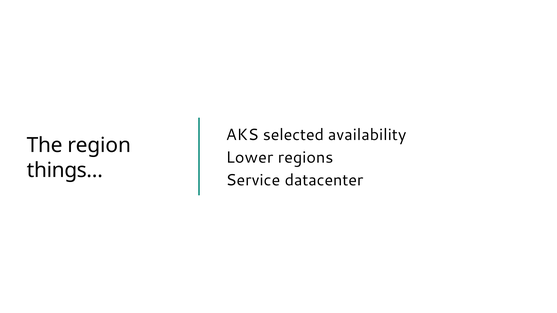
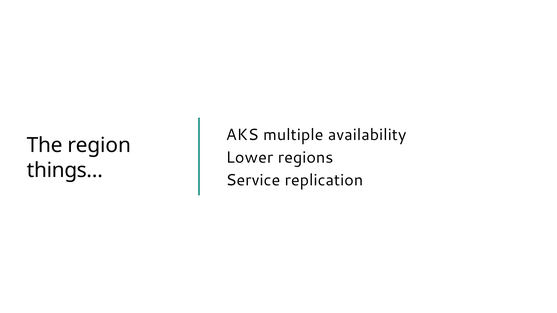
selected: selected -> multiple
datacenter: datacenter -> replication
